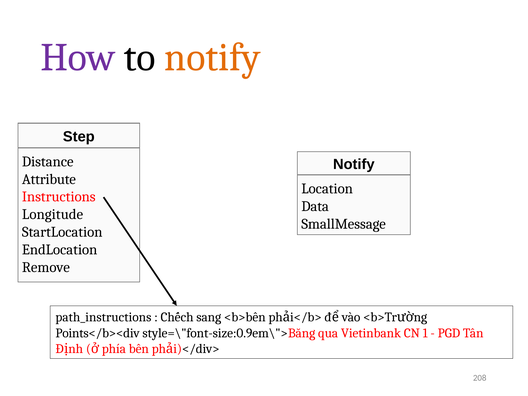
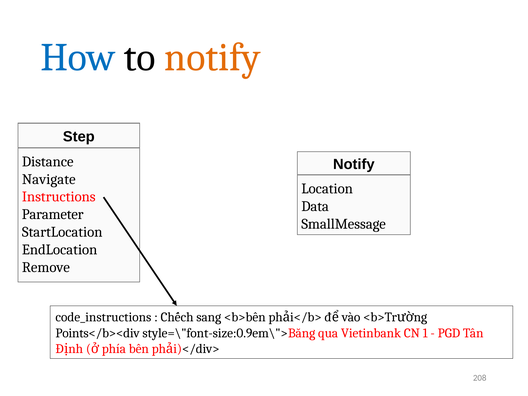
How colour: purple -> blue
Attribute: Attribute -> Navigate
Longitude: Longitude -> Parameter
path_instructions: path_instructions -> code_instructions
